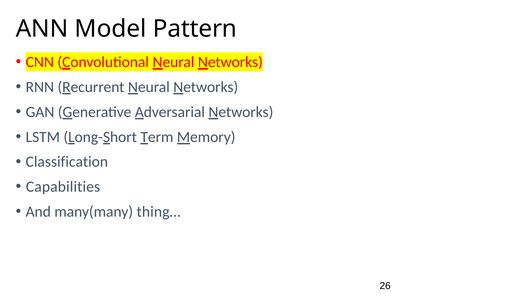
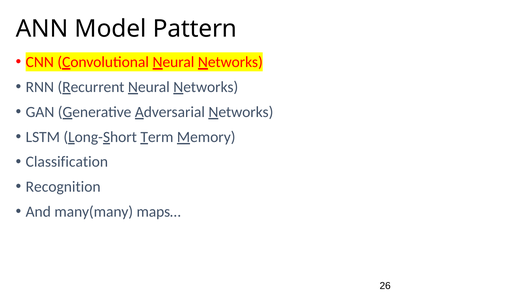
Capabilities: Capabilities -> Recognition
thing…: thing… -> maps…
